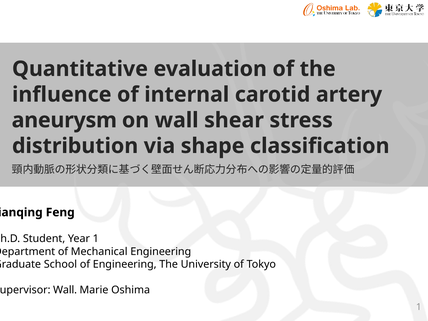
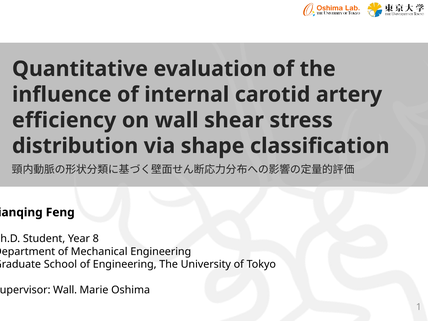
aneurysm: aneurysm -> efficiency
Year 1: 1 -> 8
